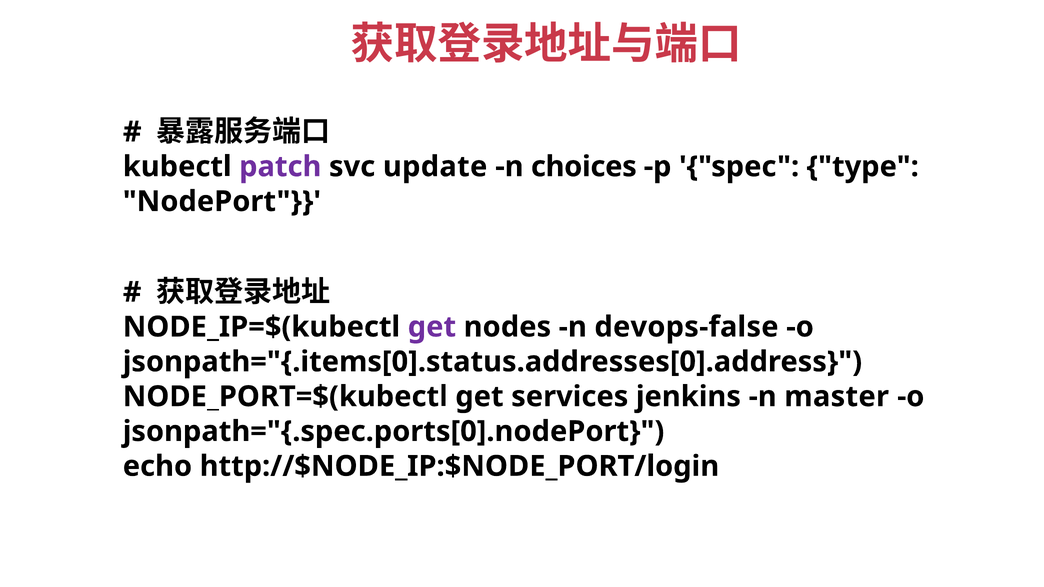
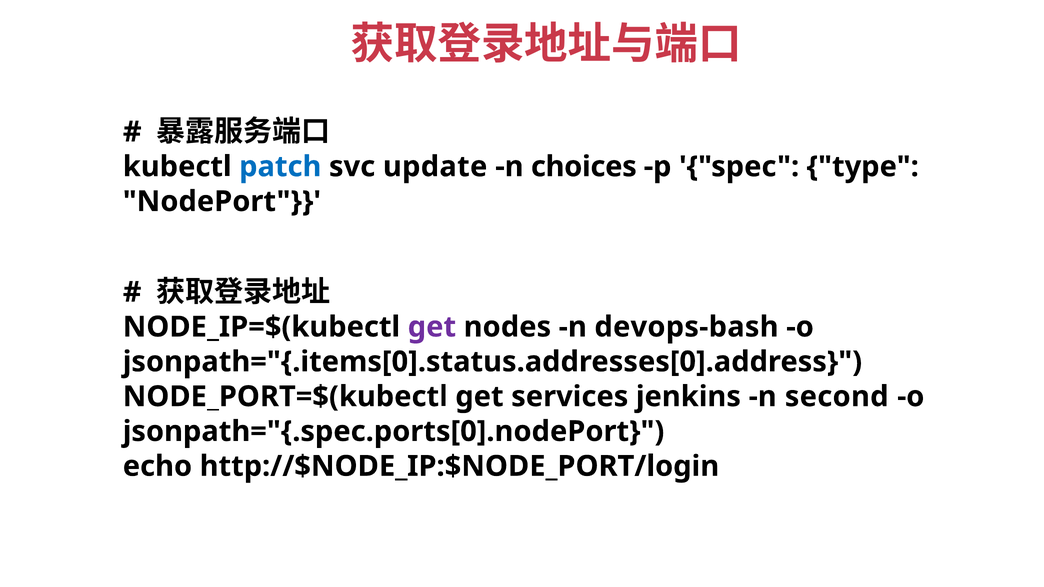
patch colour: purple -> blue
devops-false: devops-false -> devops-bash
master: master -> second
